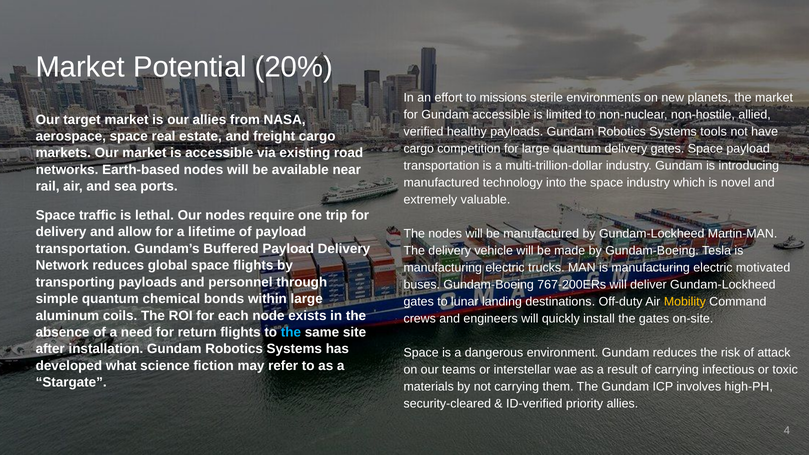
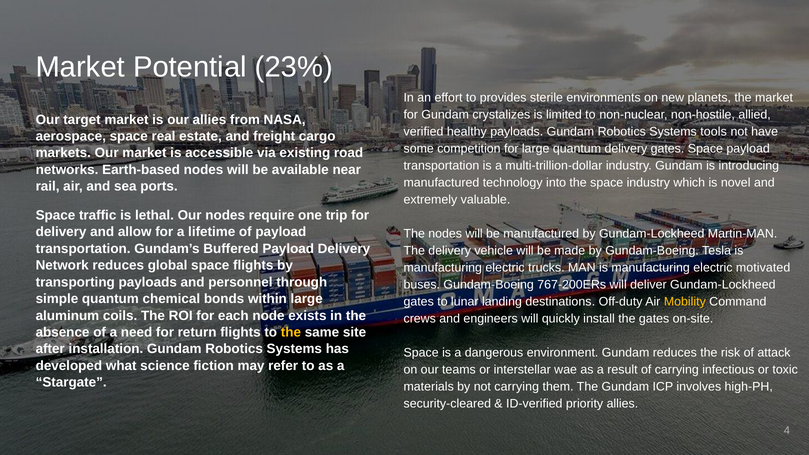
20%: 20% -> 23%
missions: missions -> provides
Gundam accessible: accessible -> crystalizes
cargo at (419, 149): cargo -> some
the at (291, 332) colour: light blue -> yellow
